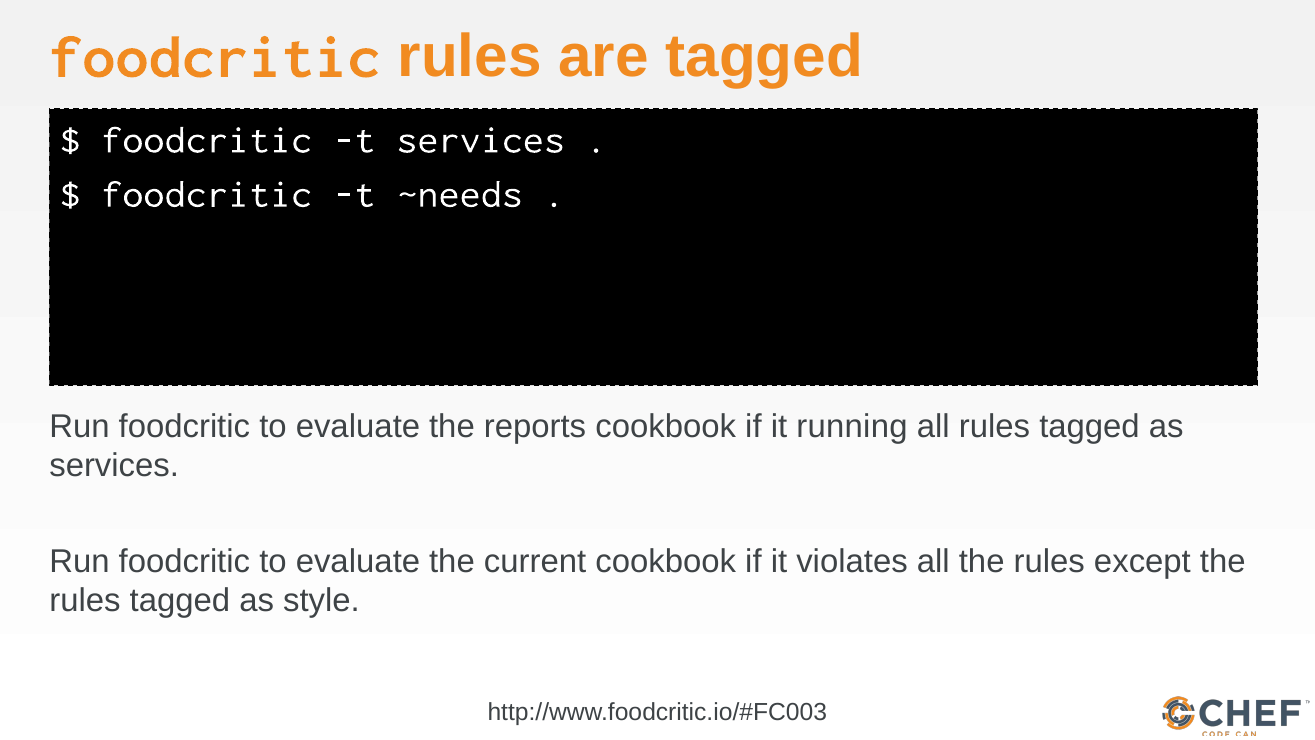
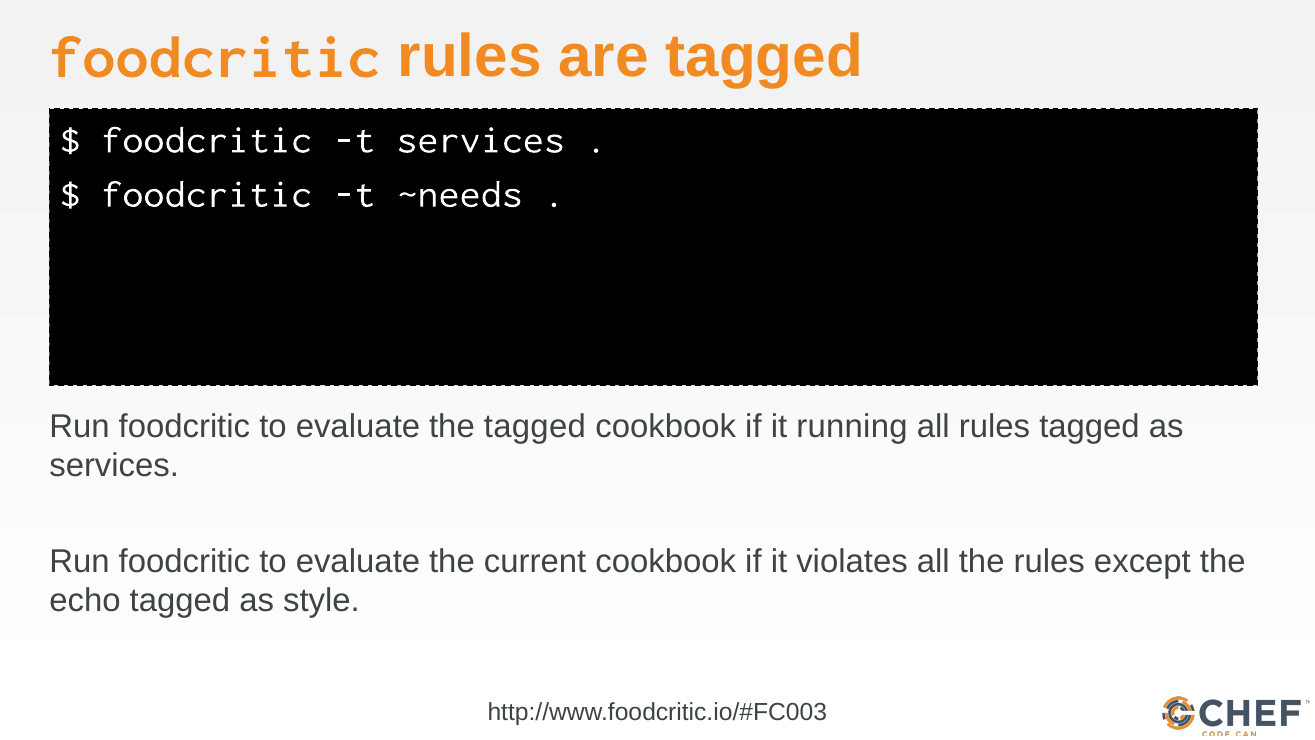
the reports: reports -> tagged
rules at (85, 601): rules -> echo
